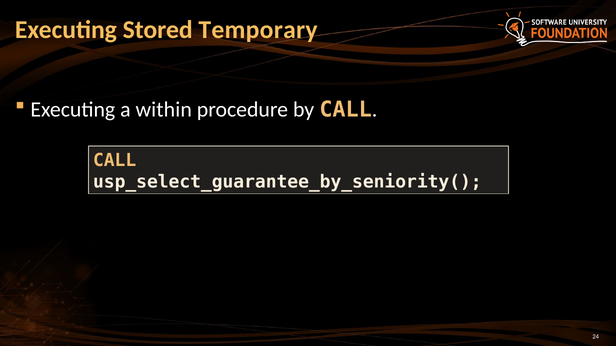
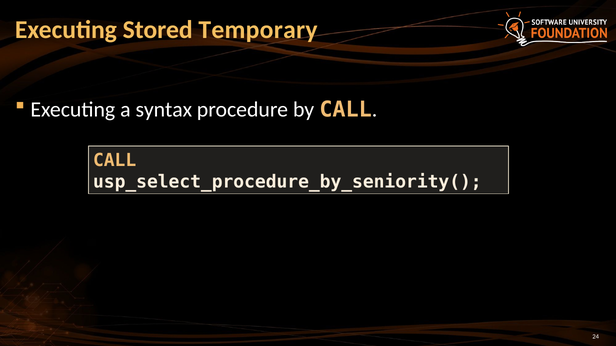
within: within -> syntax
usp_select_guarantee_by_seniority(: usp_select_guarantee_by_seniority( -> usp_select_procedure_by_seniority(
